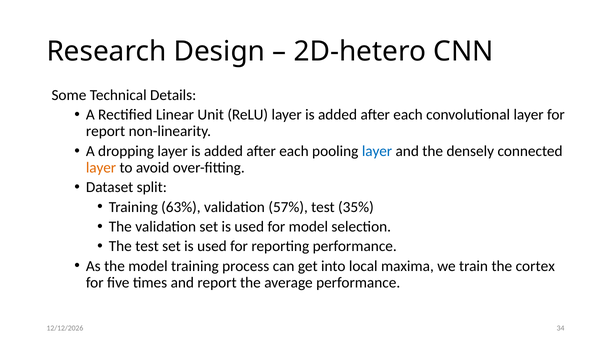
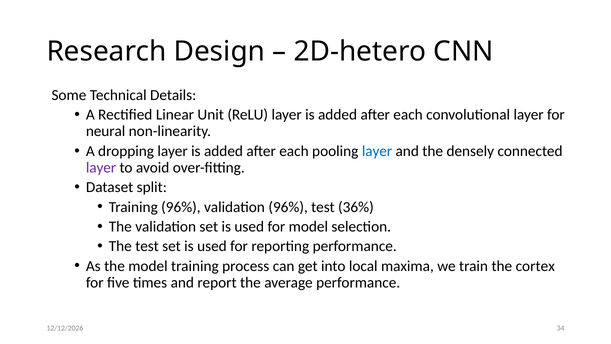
report at (106, 131): report -> neural
layer at (101, 167) colour: orange -> purple
Training 63%: 63% -> 96%
validation 57%: 57% -> 96%
35%: 35% -> 36%
